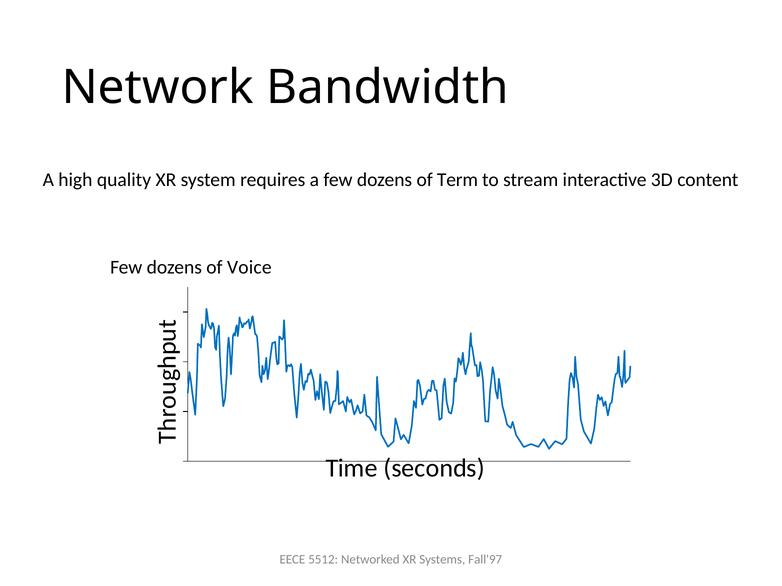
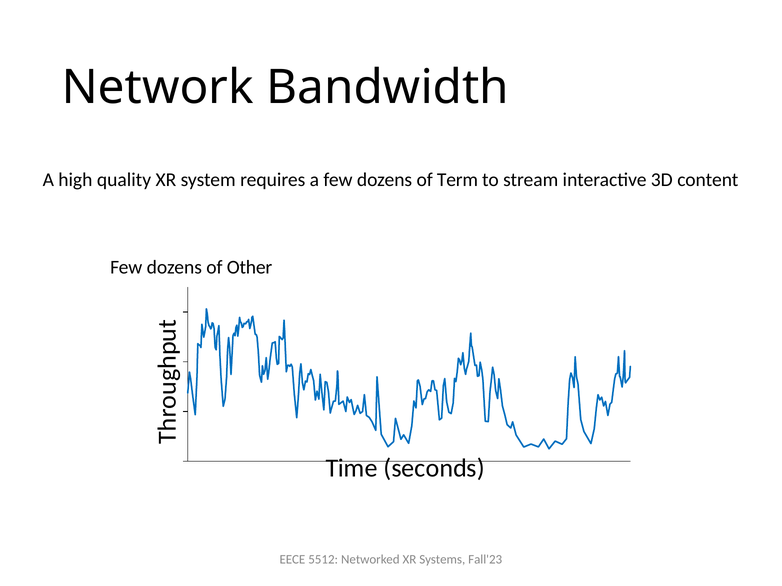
Voice: Voice -> Other
Fall'97: Fall'97 -> Fall'23
